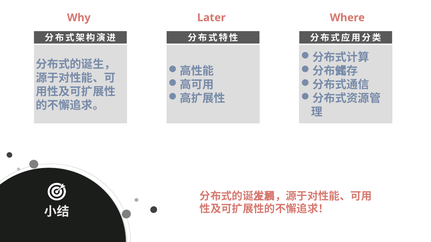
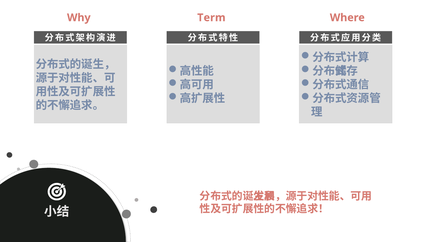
Later: Later -> Term
